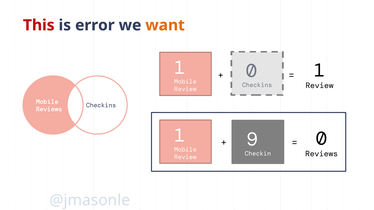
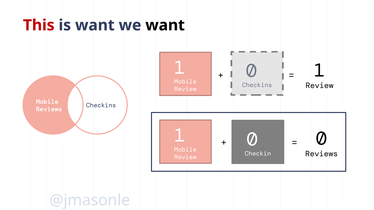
is error: error -> want
want at (165, 25) colour: orange -> black
9 at (252, 140): 9 -> 0
